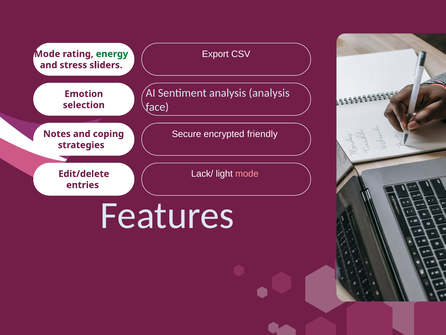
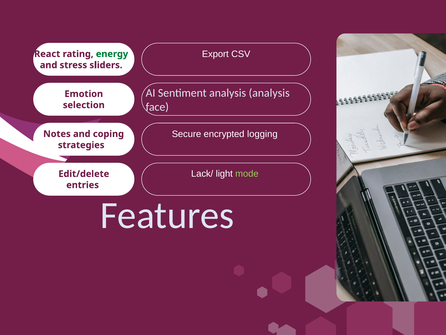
Mode at (47, 54): Mode -> React
friendly: friendly -> logging
mode at (247, 174) colour: pink -> light green
